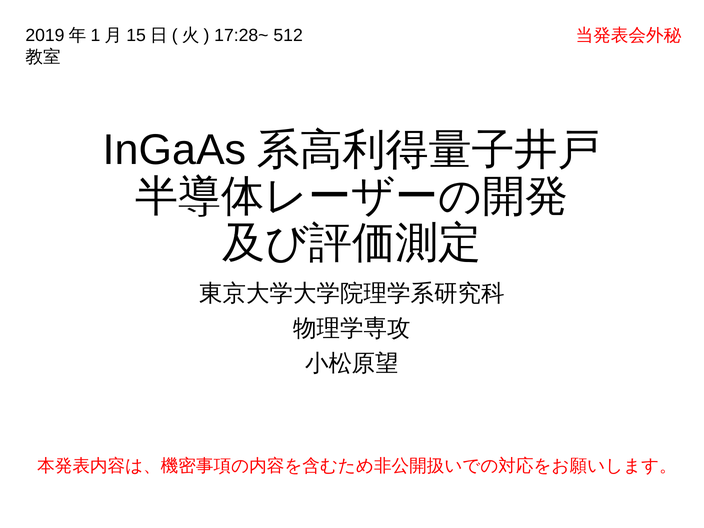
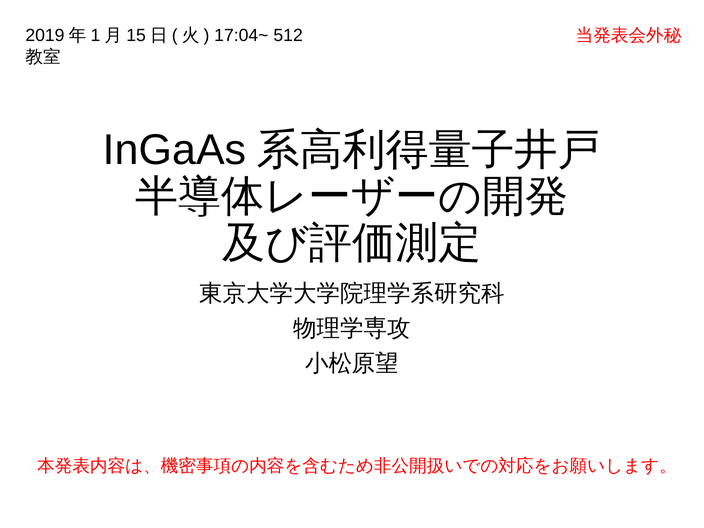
17:28~: 17:28~ -> 17:04~
